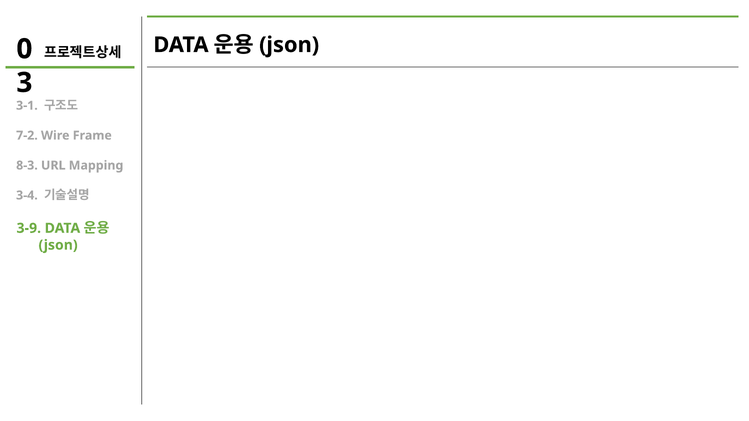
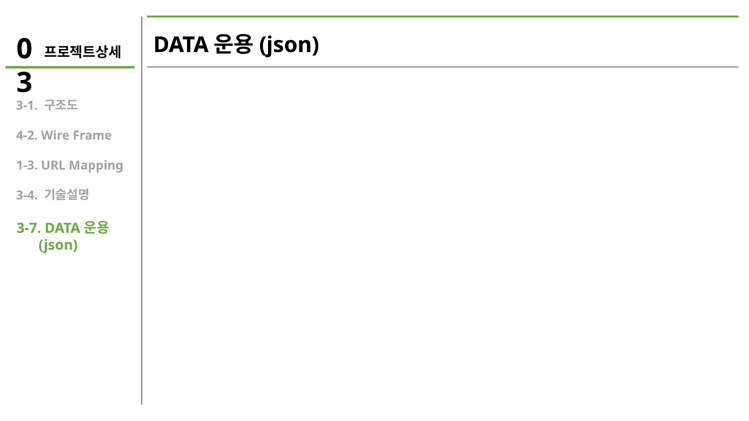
7-2: 7-2 -> 4-2
8-3: 8-3 -> 1-3
3-9: 3-9 -> 3-7
